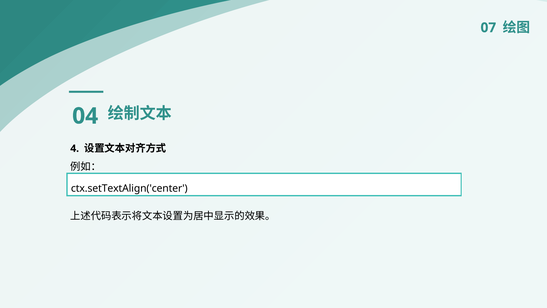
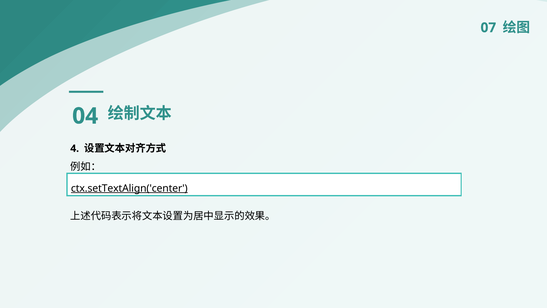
ctx.setTextAlign('center underline: none -> present
